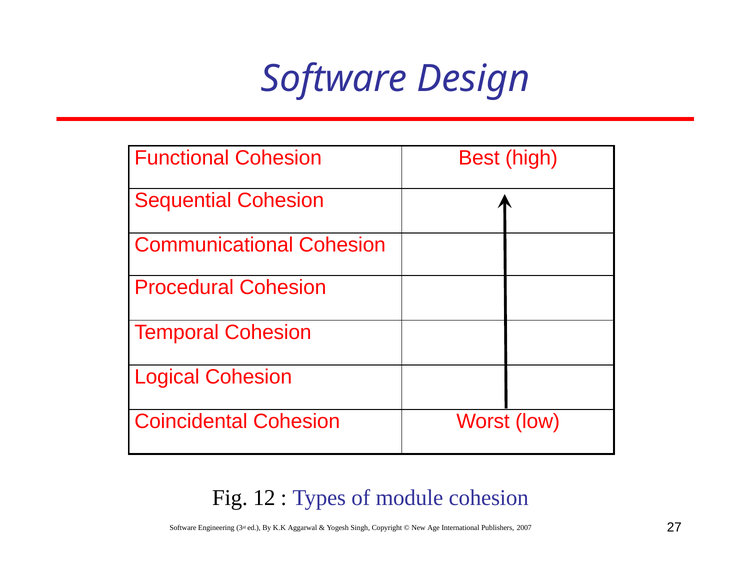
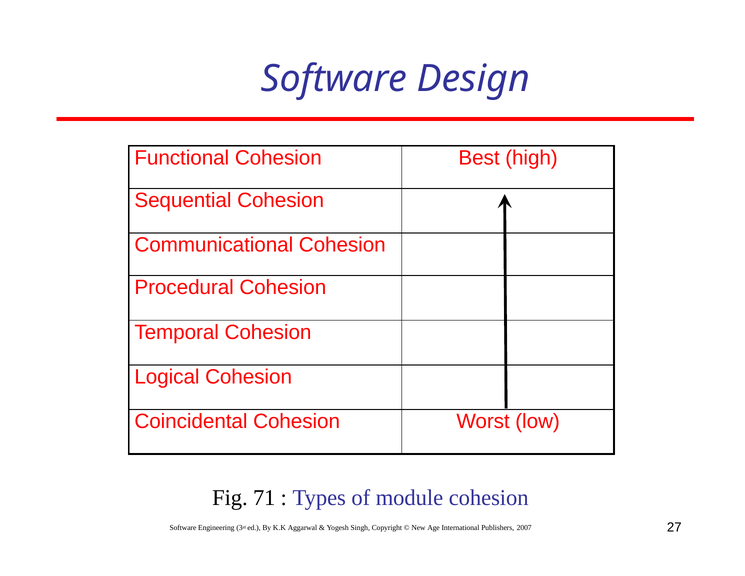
12: 12 -> 71
